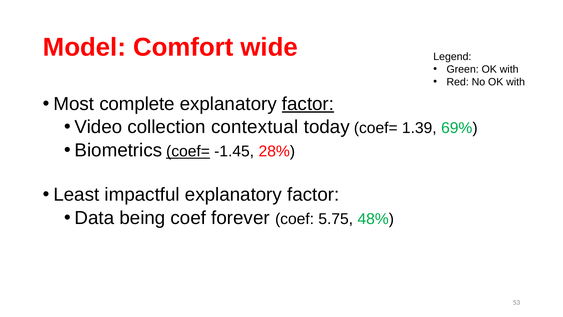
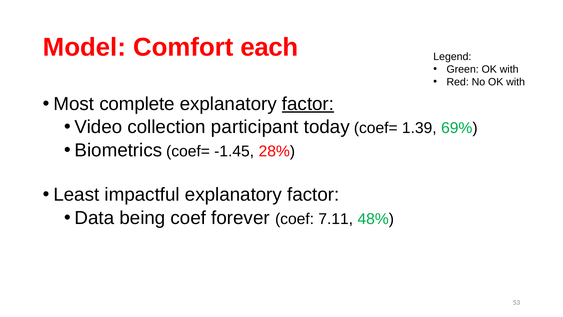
wide: wide -> each
contextual: contextual -> participant
coef= at (188, 151) underline: present -> none
5.75: 5.75 -> 7.11
